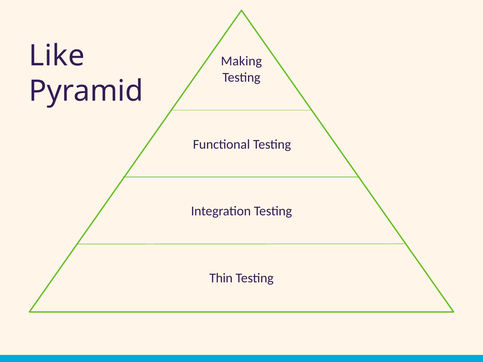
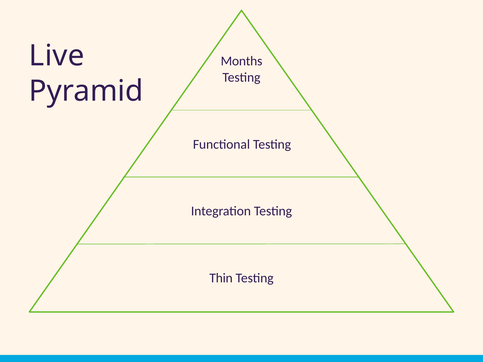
Like: Like -> Live
Making: Making -> Months
